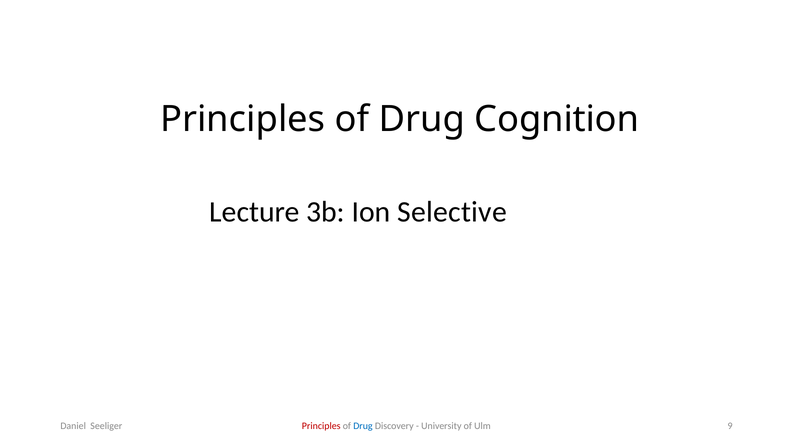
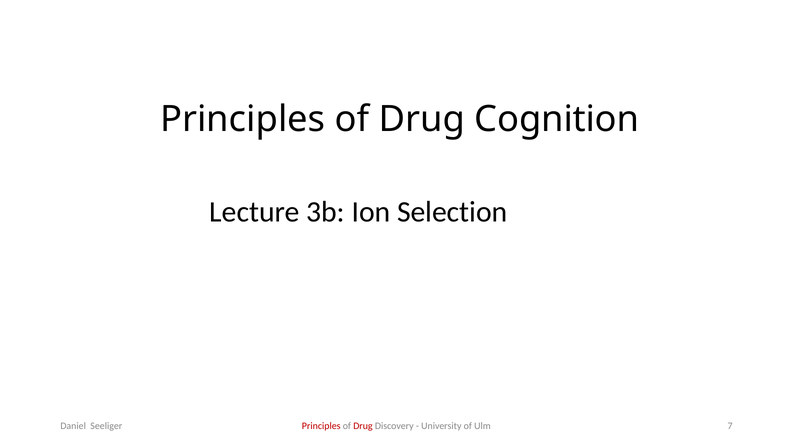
Selective: Selective -> Selection
Drug at (363, 426) colour: blue -> red
9: 9 -> 7
